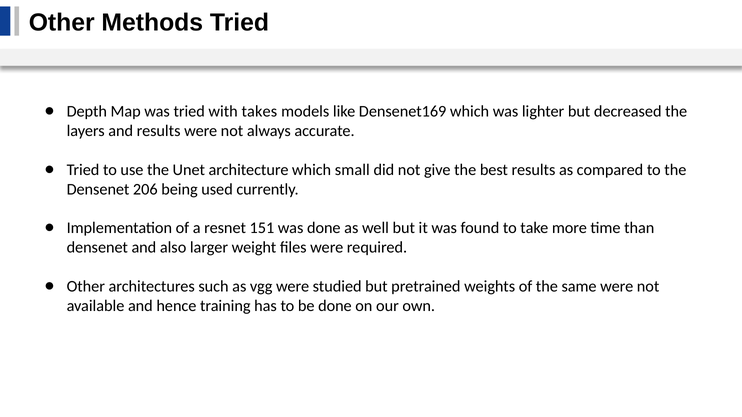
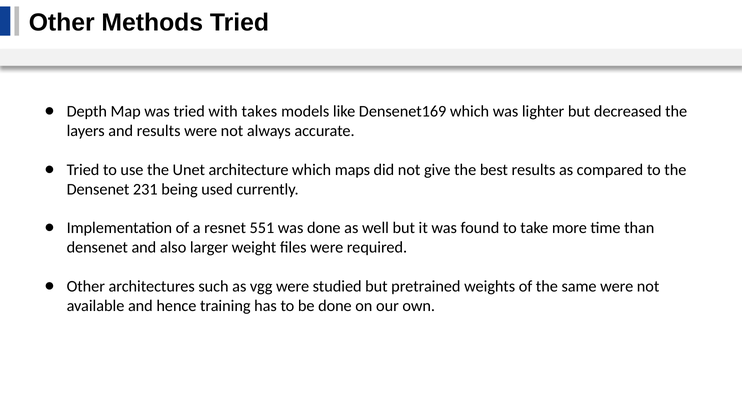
small: small -> maps
206: 206 -> 231
151: 151 -> 551
